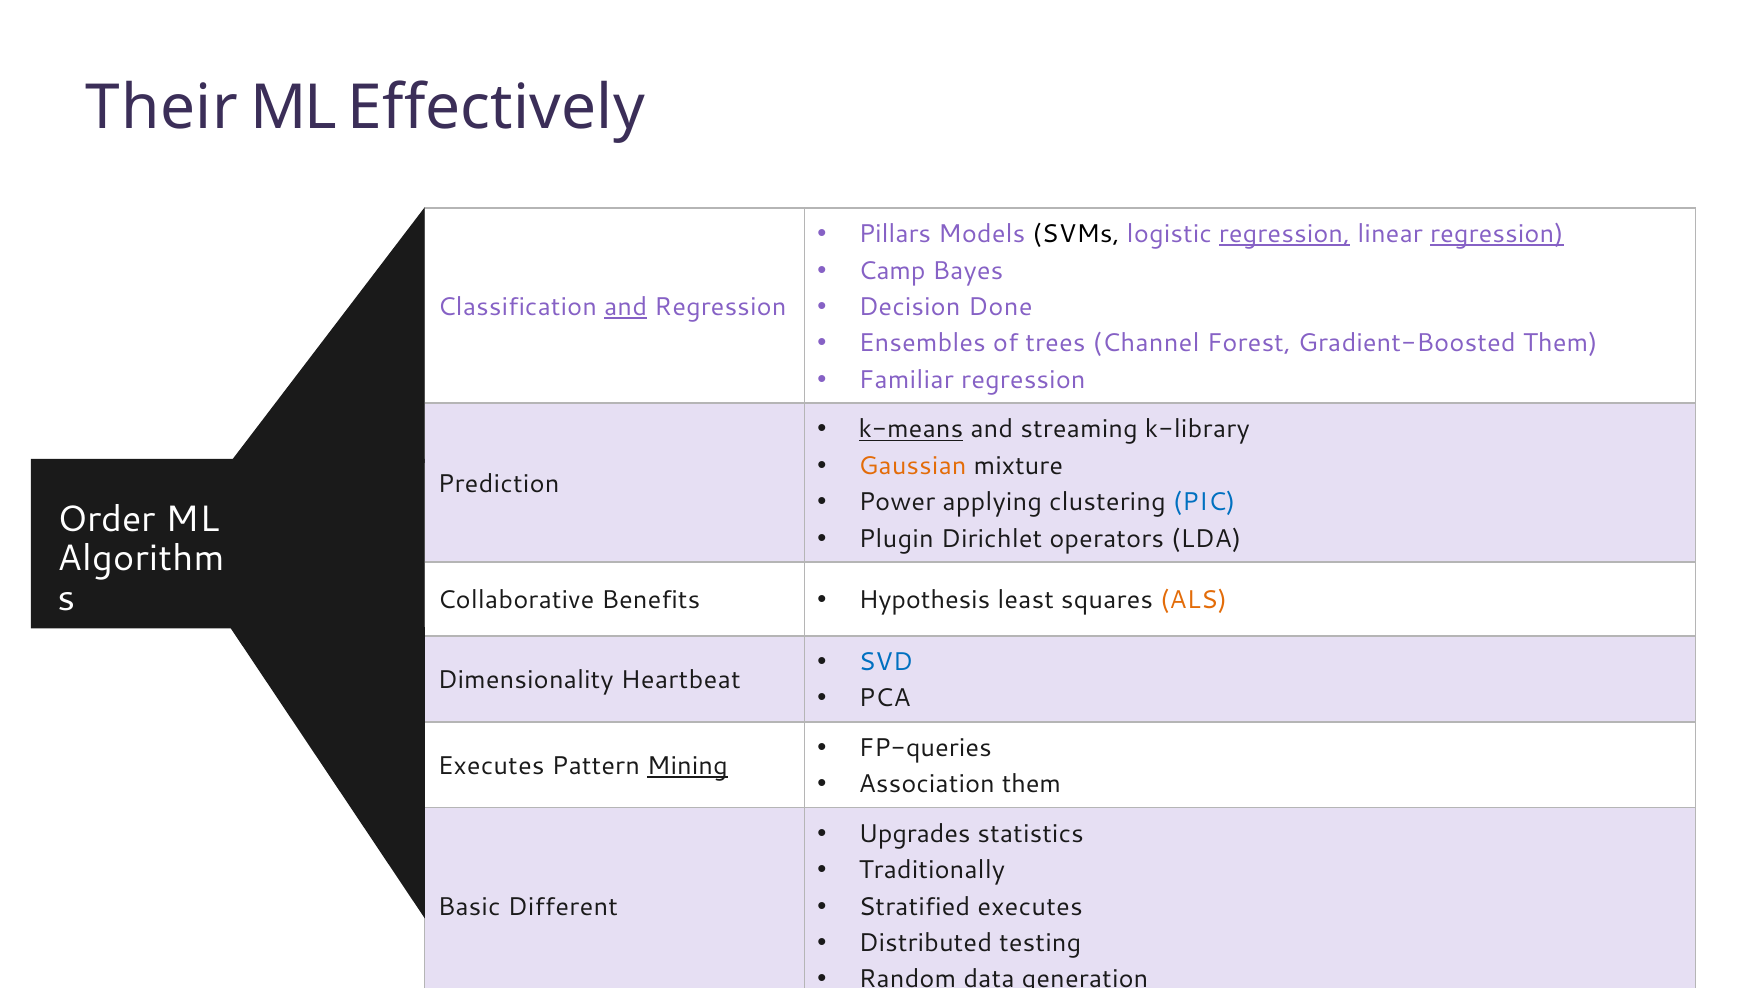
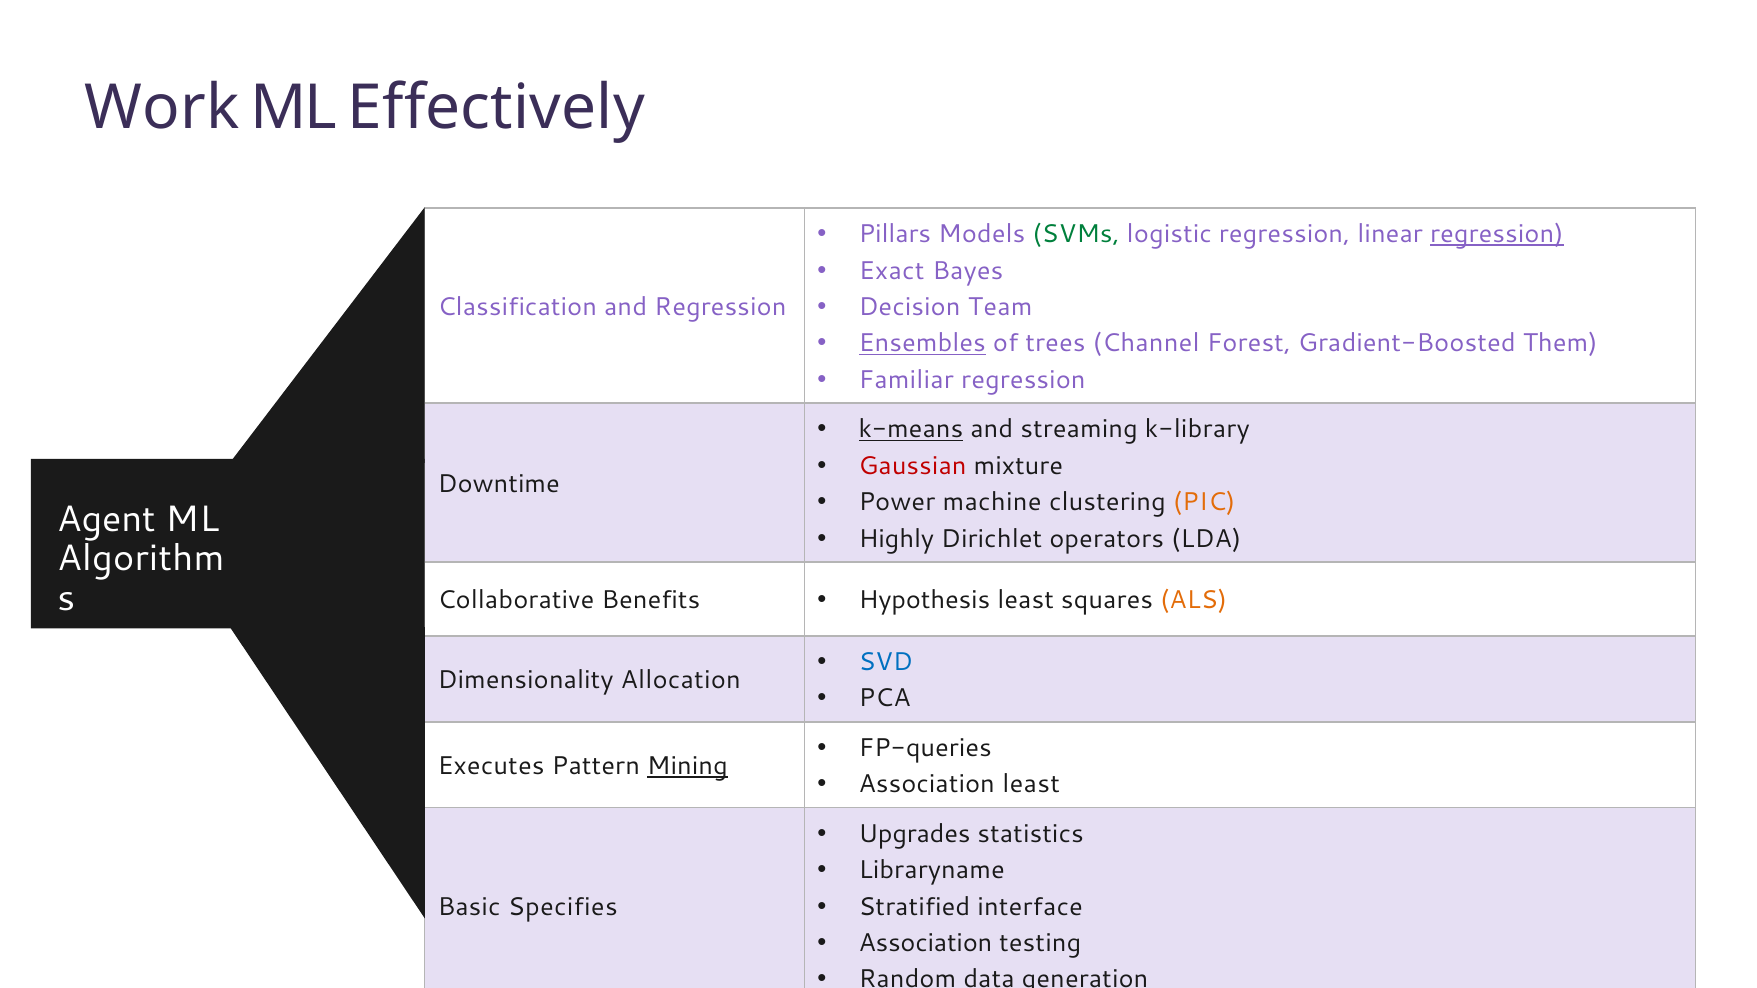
Their: Their -> Work
SVMs colour: black -> green
regression at (1285, 234) underline: present -> none
Camp: Camp -> Exact
Done: Done -> Team
and at (626, 307) underline: present -> none
Ensembles underline: none -> present
Gaussian colour: orange -> red
Prediction: Prediction -> Downtime
applying: applying -> machine
PIC colour: blue -> orange
Order: Order -> Agent
Plugin: Plugin -> Highly
Heartbeat: Heartbeat -> Allocation
Association them: them -> least
Traditionally: Traditionally -> Libraryname
Stratified executes: executes -> interface
Different: Different -> Specifies
Distributed at (925, 943): Distributed -> Association
